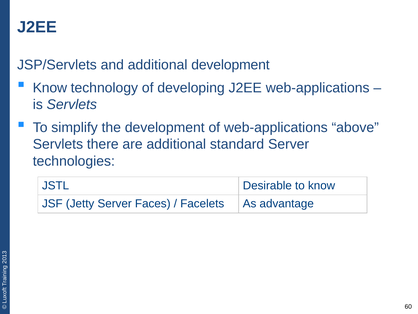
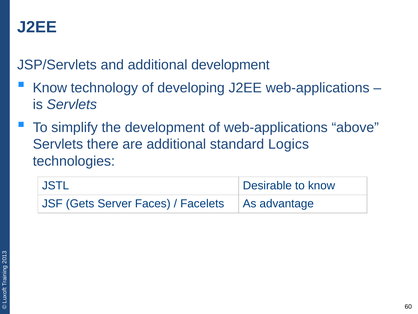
standard Server: Server -> Logics
Jetty: Jetty -> Gets
